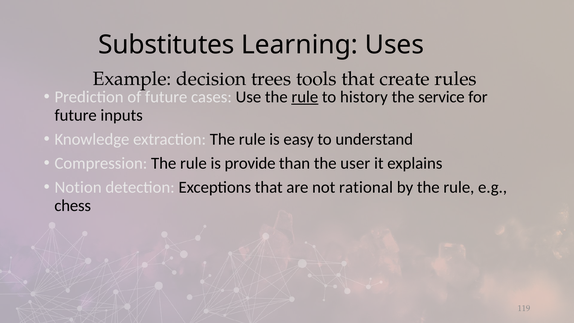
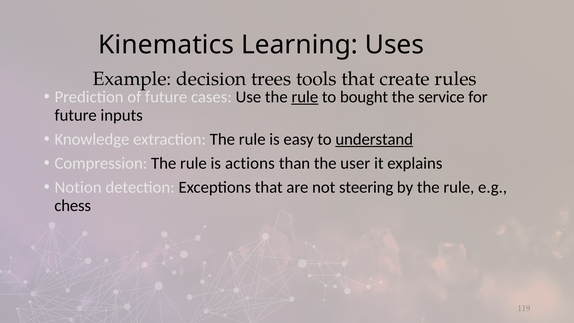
Substitutes: Substitutes -> Kinematics
history: history -> bought
understand underline: none -> present
provide: provide -> actions
rational: rational -> steering
